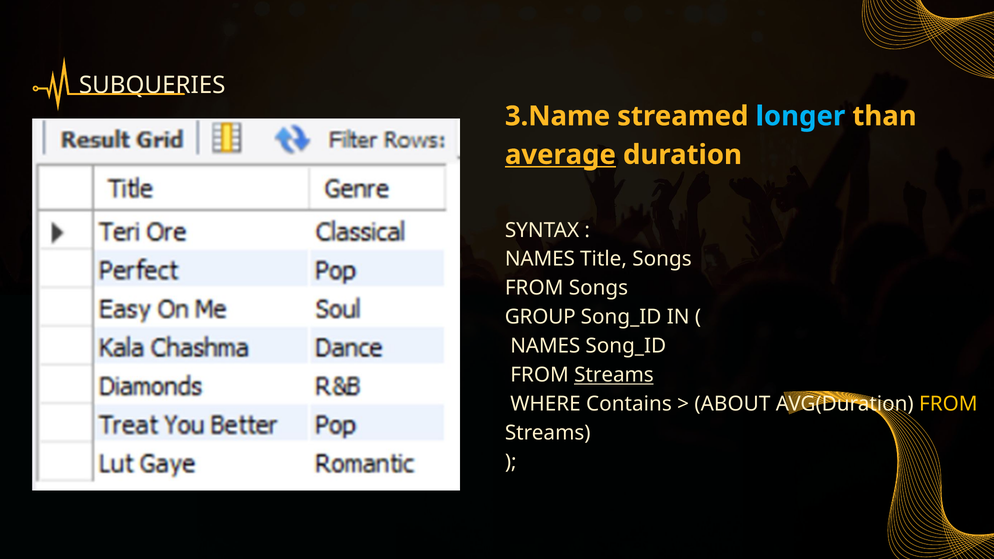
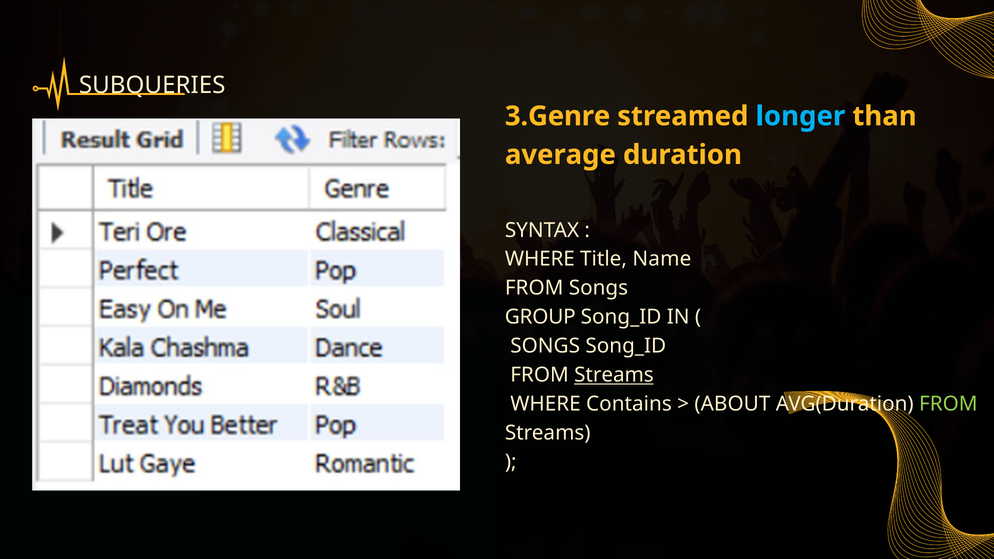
3.Name: 3.Name -> 3.Genre
average underline: present -> none
NAMES at (540, 259): NAMES -> WHERE
Title Songs: Songs -> Name
NAMES at (545, 346): NAMES -> SONGS
FROM at (948, 404) colour: yellow -> light green
